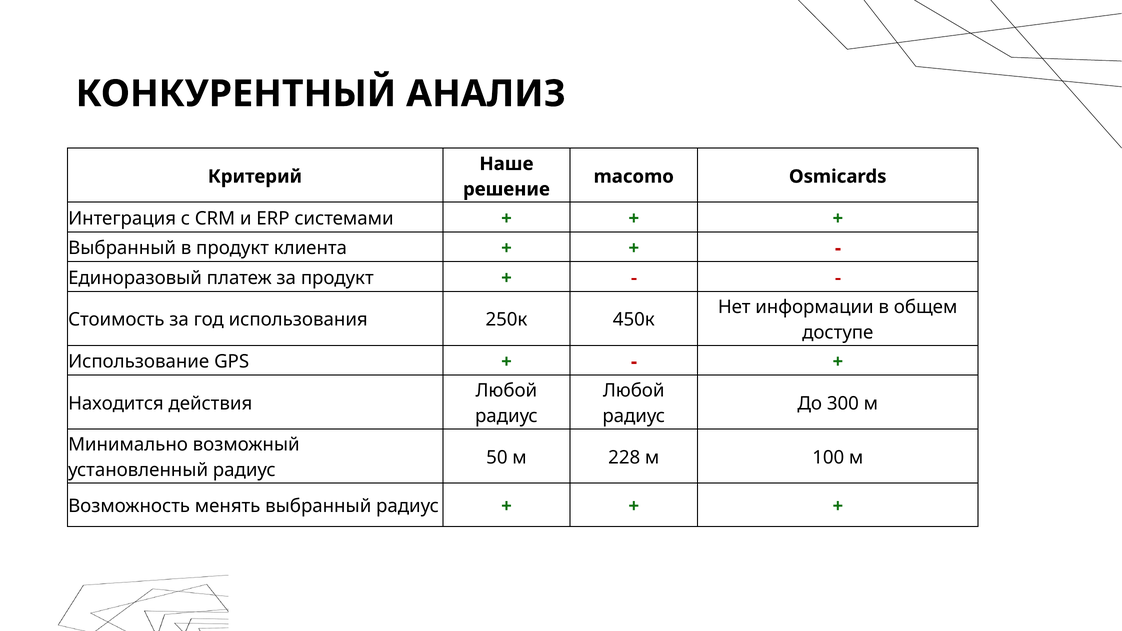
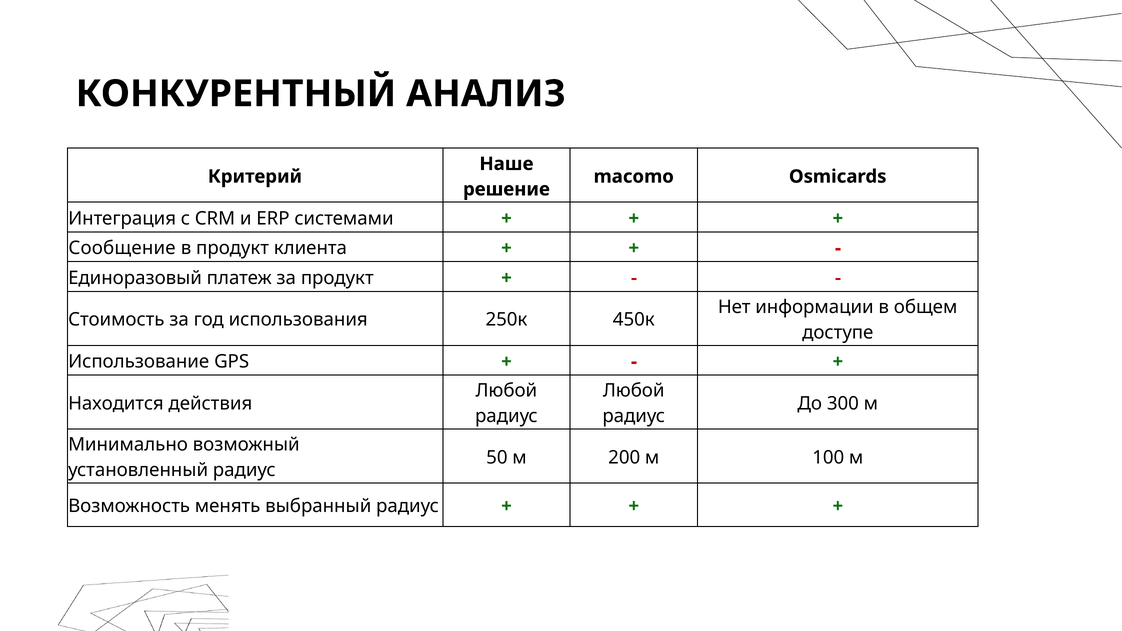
Выбранный at (122, 248): Выбранный -> Сообщение
228: 228 -> 200
